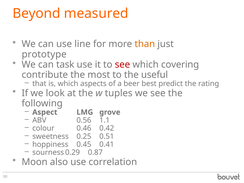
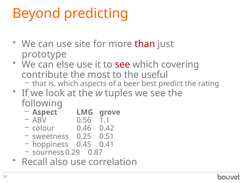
measured: measured -> predicting
line: line -> site
than colour: orange -> red
task: task -> else
Moon: Moon -> Recall
